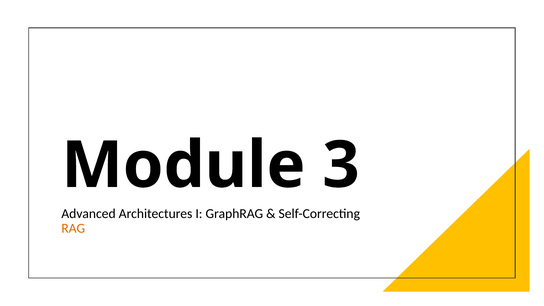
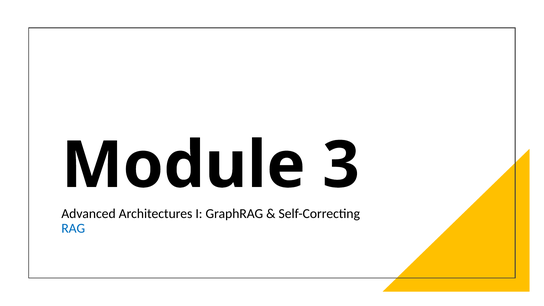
RAG colour: orange -> blue
